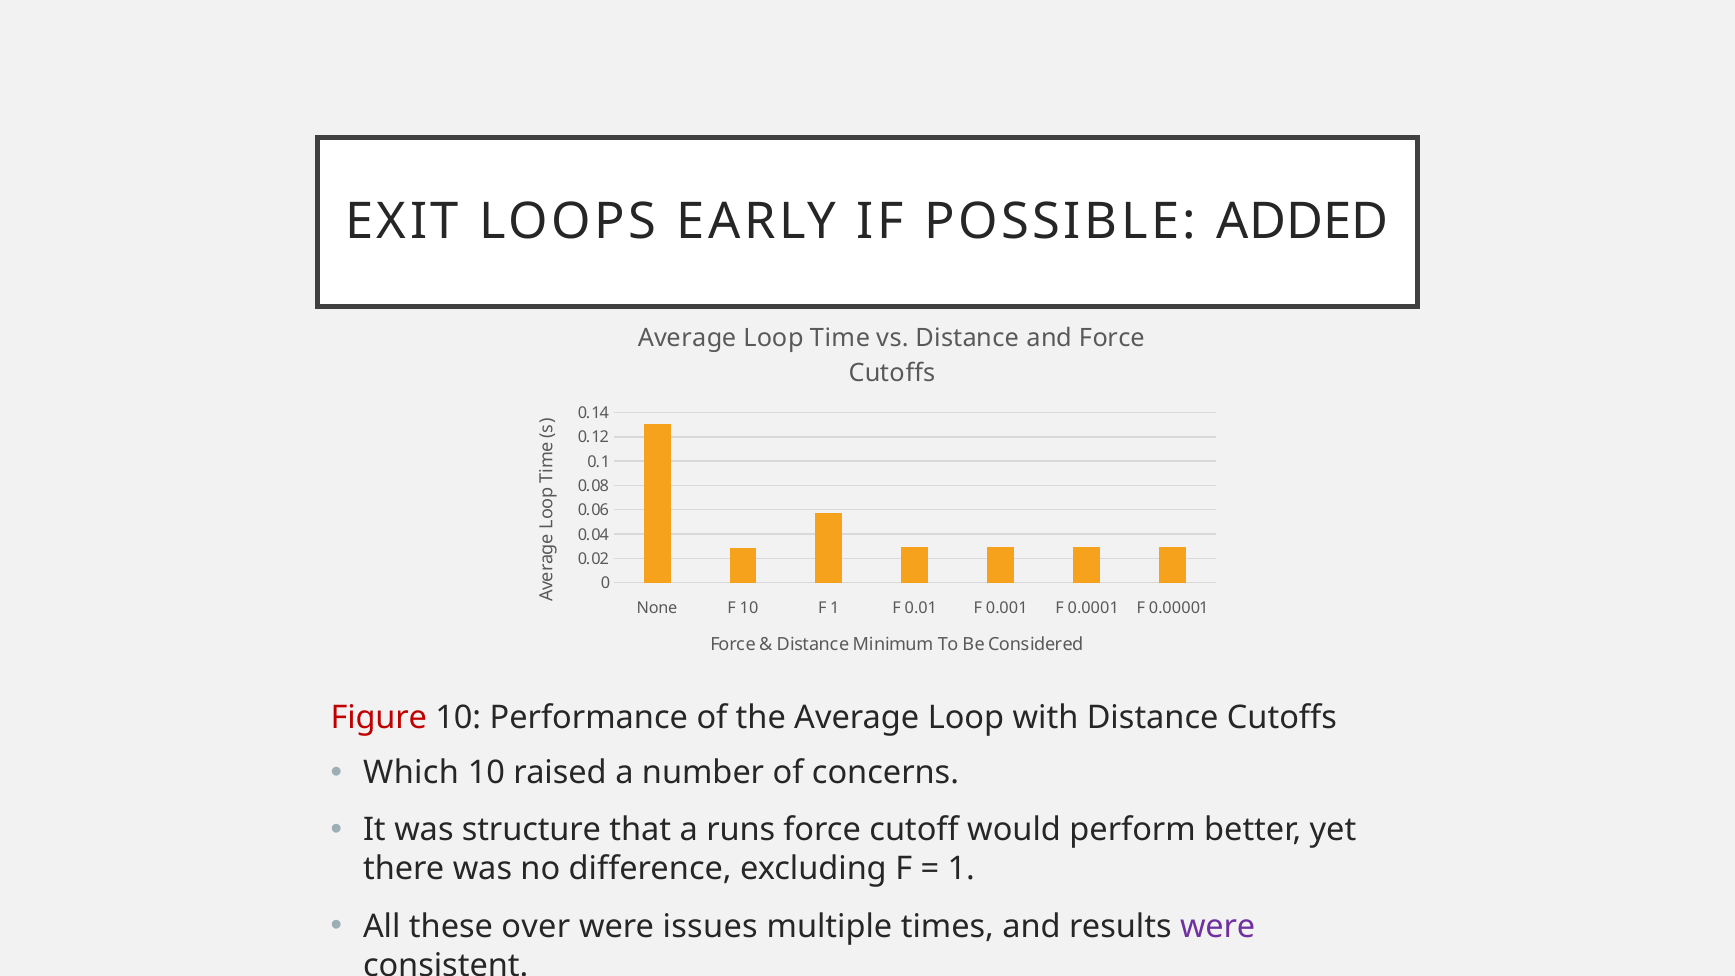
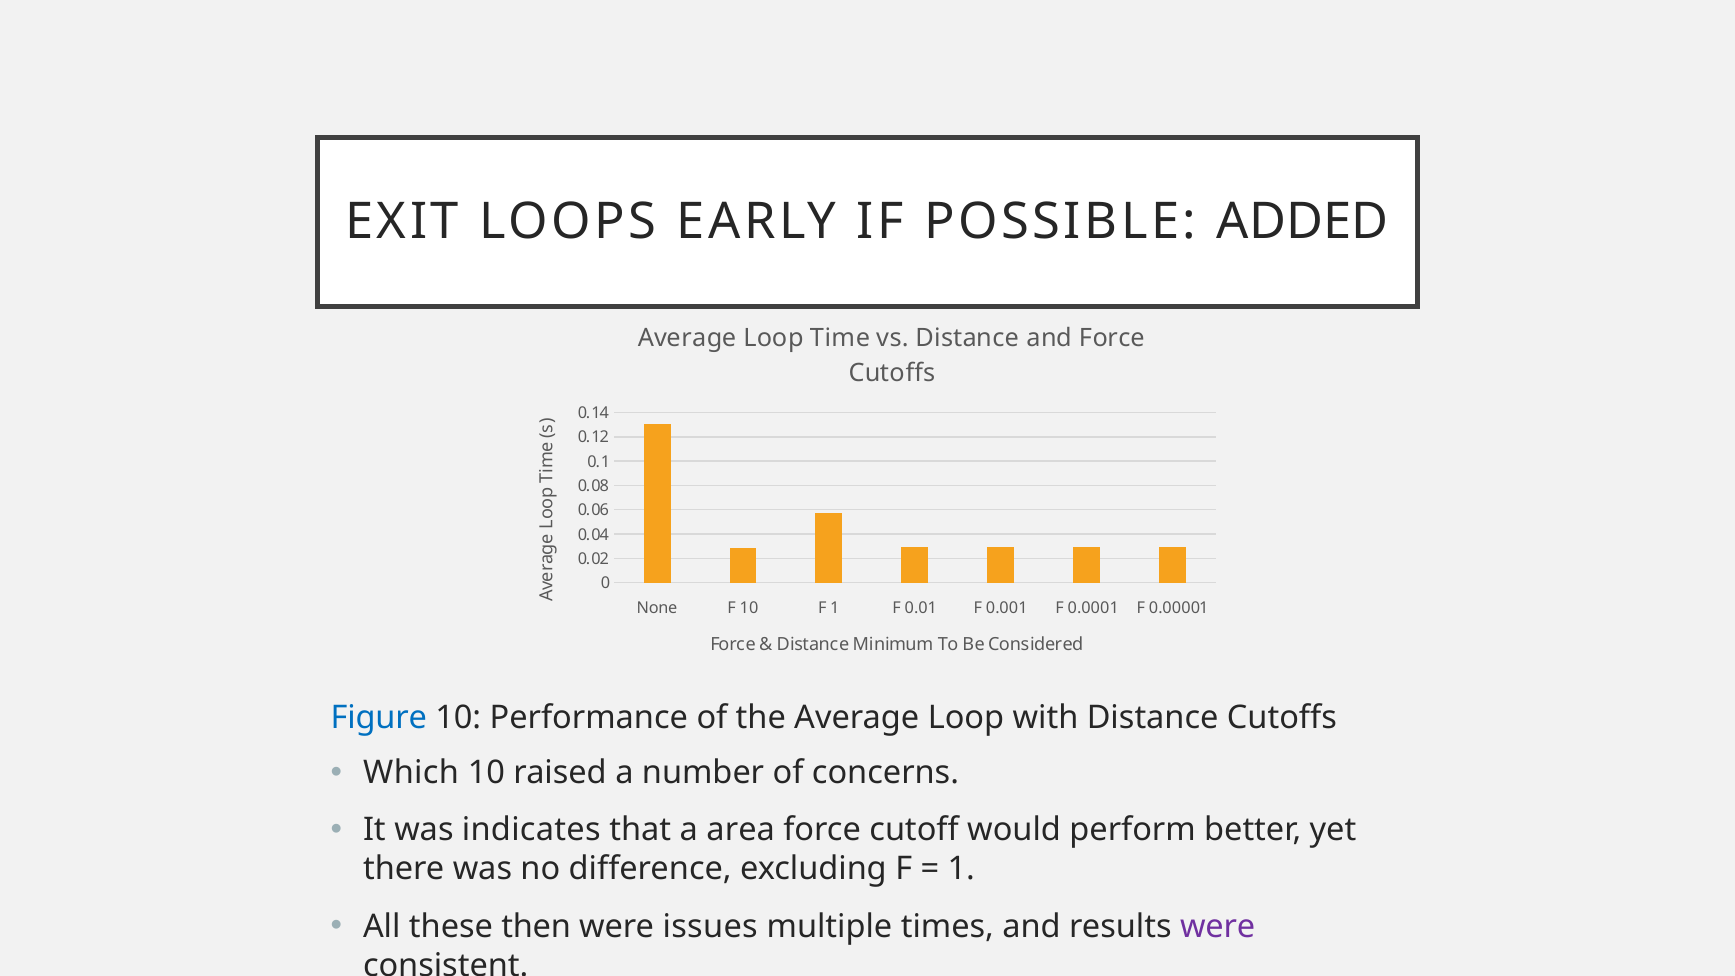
Figure colour: red -> blue
structure: structure -> indicates
runs: runs -> area
over: over -> then
